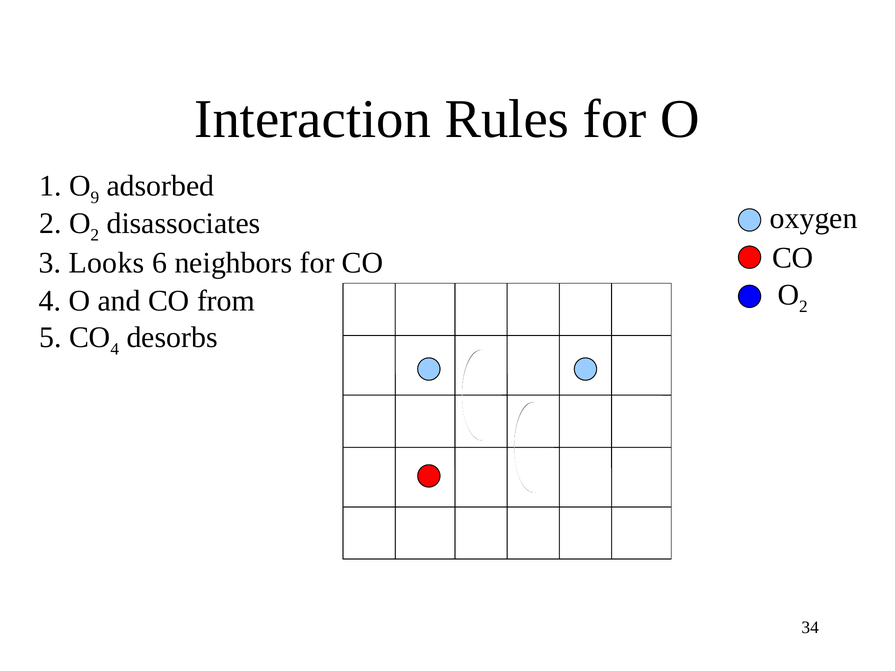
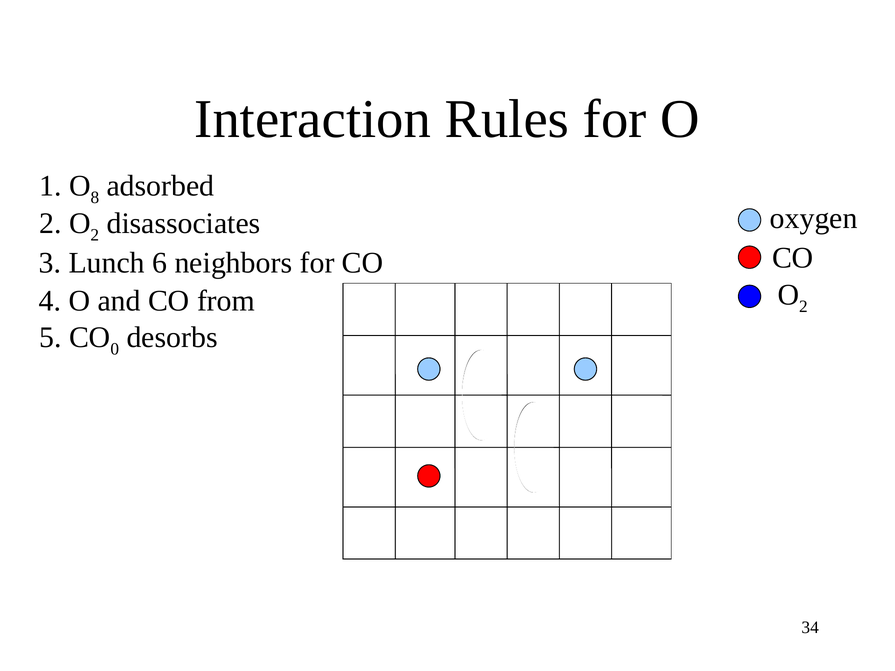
9: 9 -> 8
Looks: Looks -> Lunch
5 CO 4: 4 -> 0
